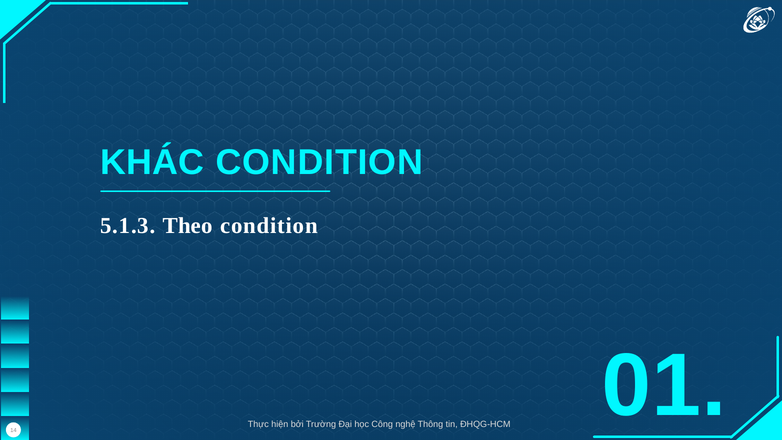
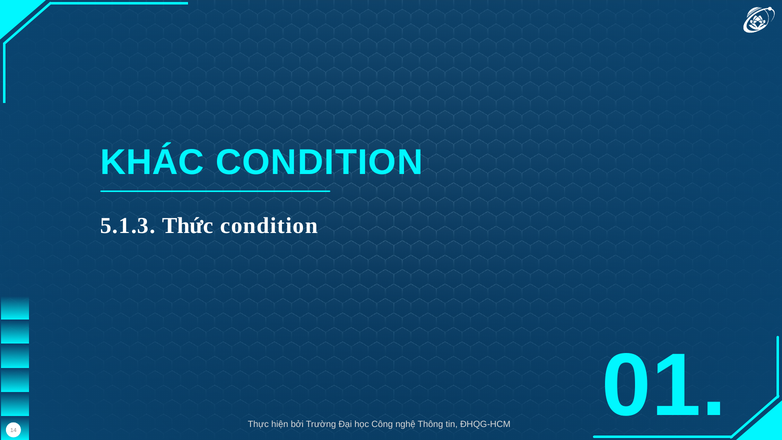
Theo: Theo -> Thức
